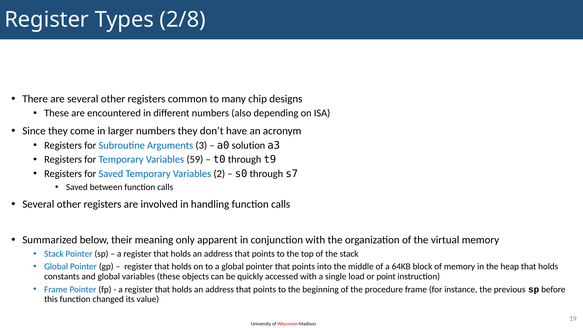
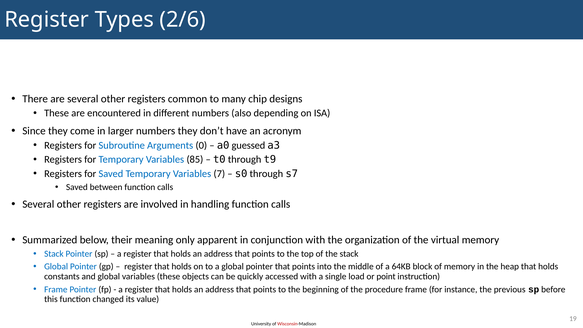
2/8: 2/8 -> 2/6
3: 3 -> 0
solution: solution -> guessed
59: 59 -> 85
2: 2 -> 7
